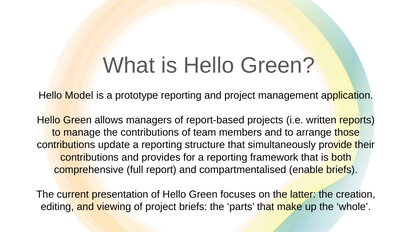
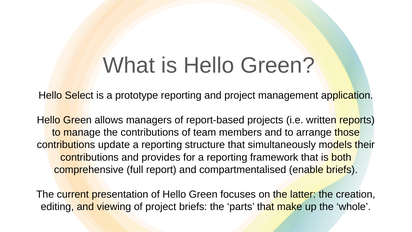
Model: Model -> Select
provide: provide -> models
